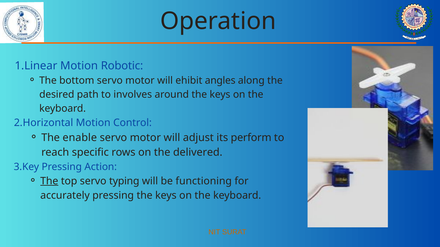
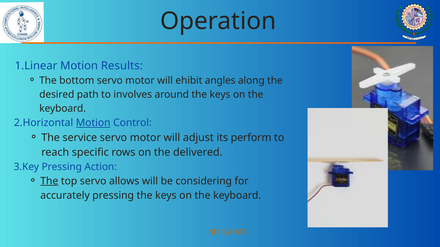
Robotic: Robotic -> Results
Motion at (93, 123) underline: none -> present
enable: enable -> service
typing: typing -> allows
functioning: functioning -> considering
